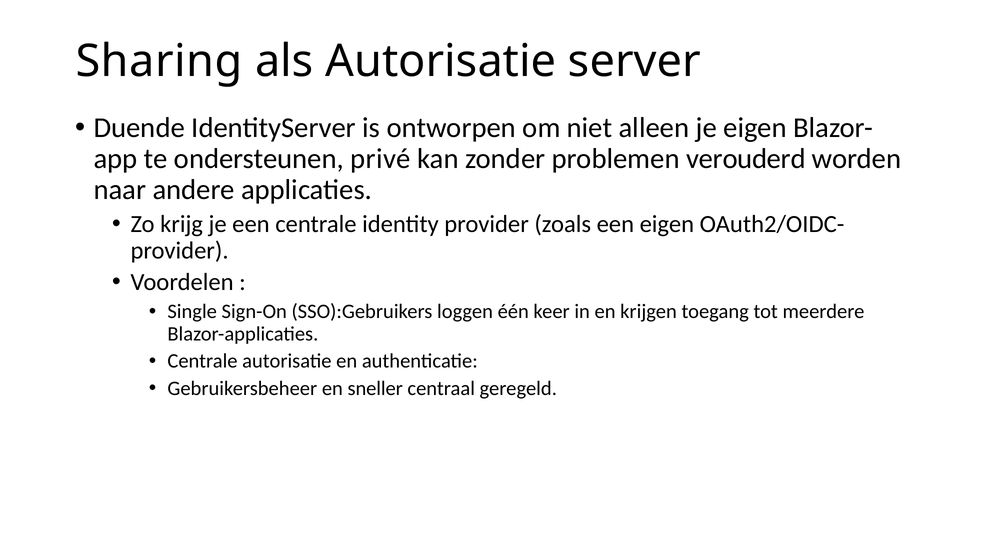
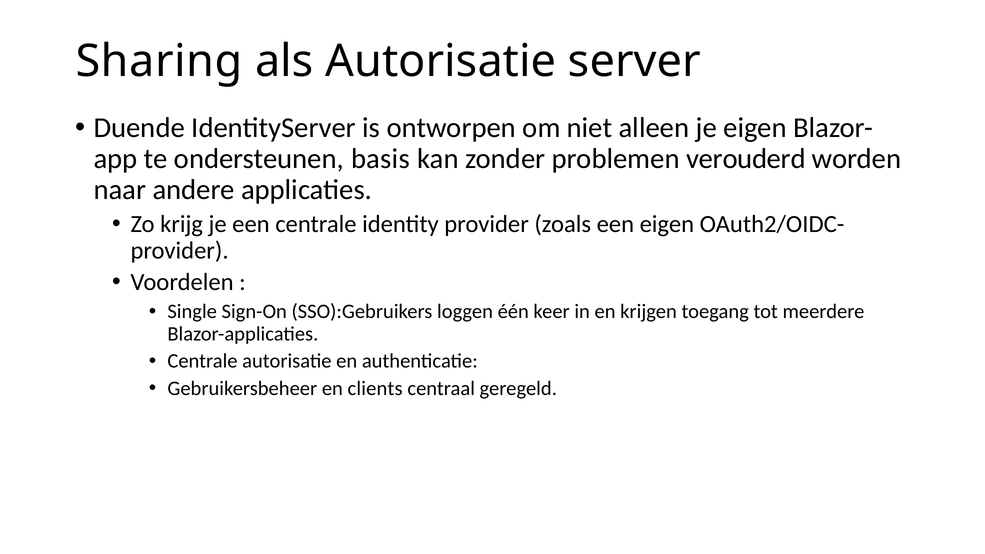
privé: privé -> basis
sneller: sneller -> clients
